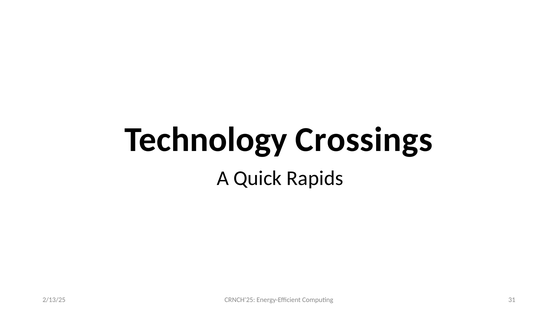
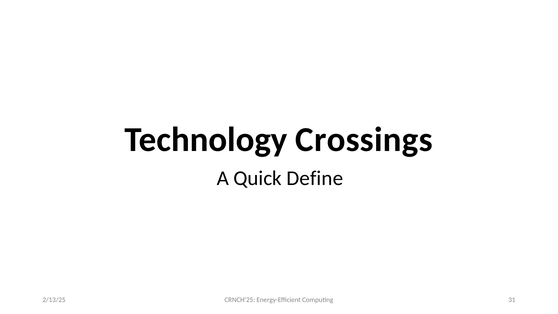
Rapids: Rapids -> Define
